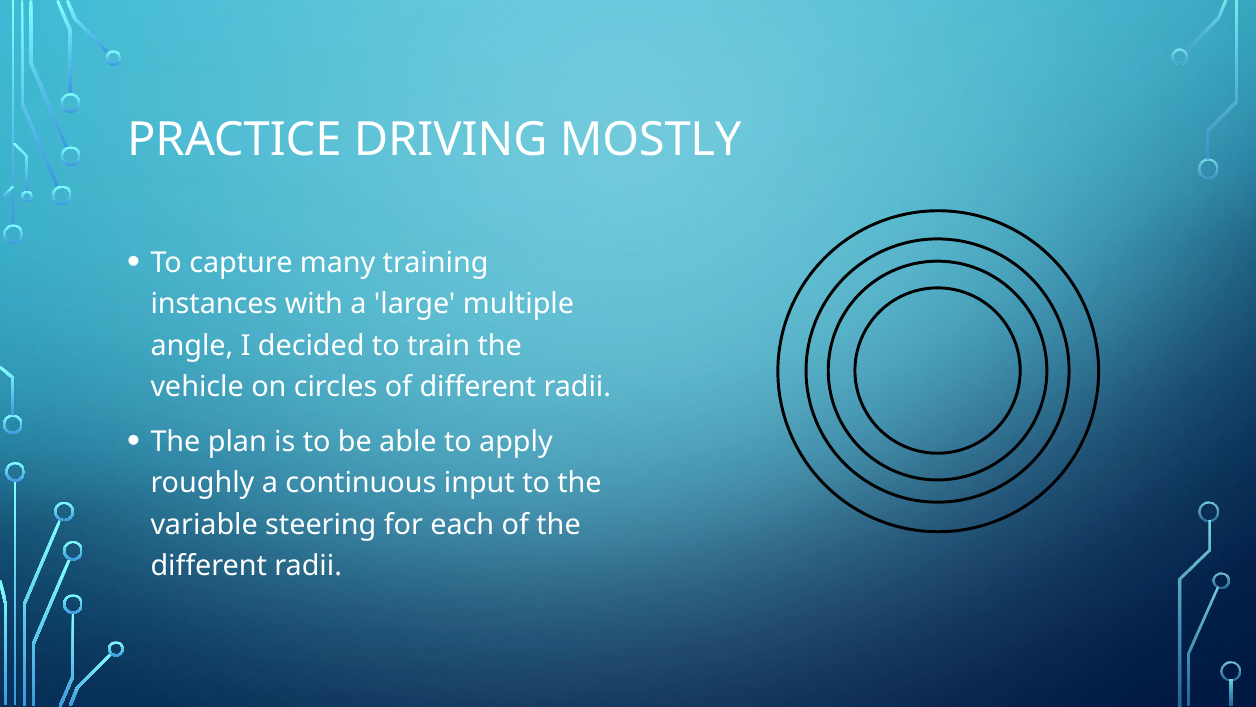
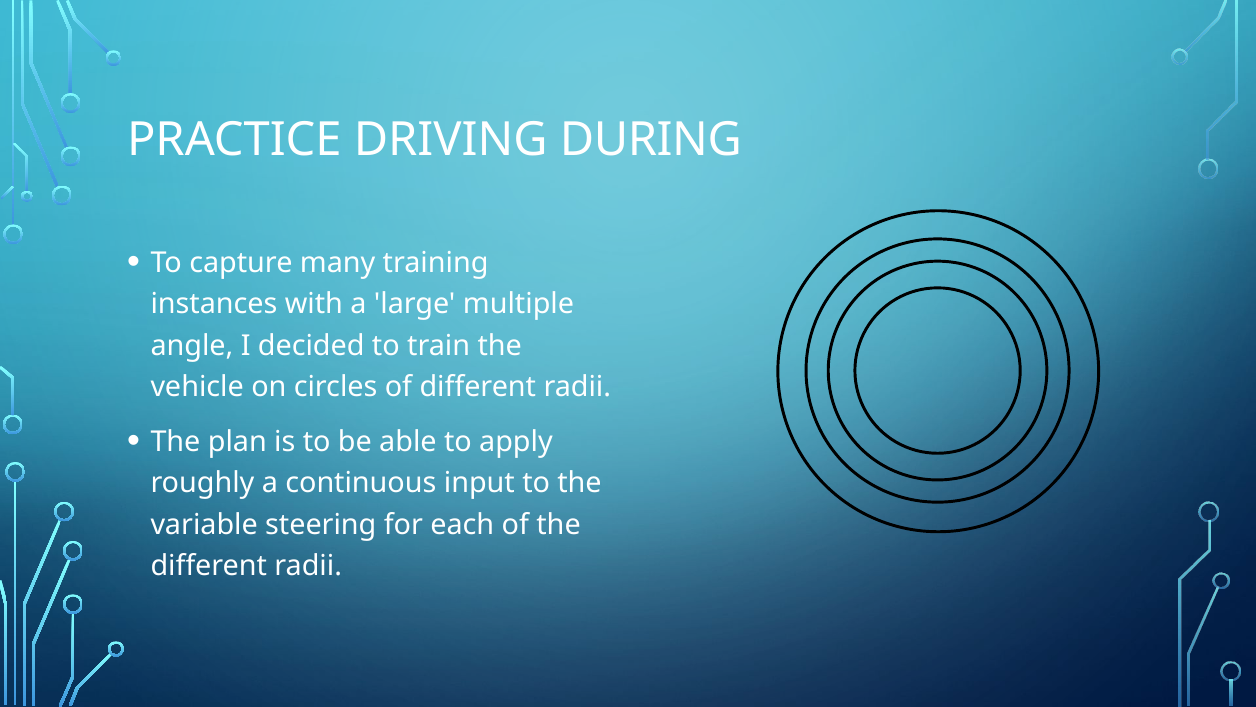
MOSTLY: MOSTLY -> DURING
